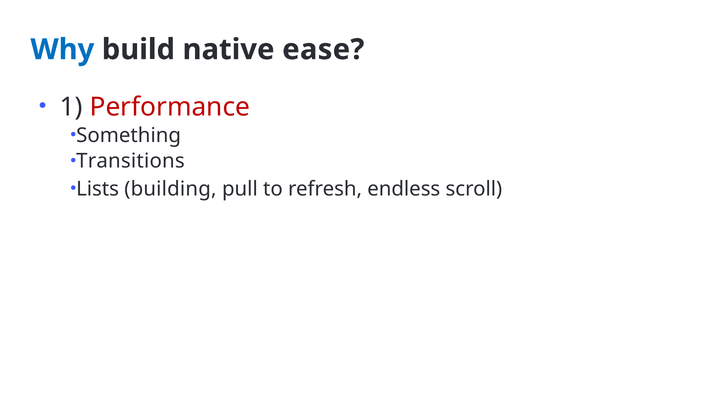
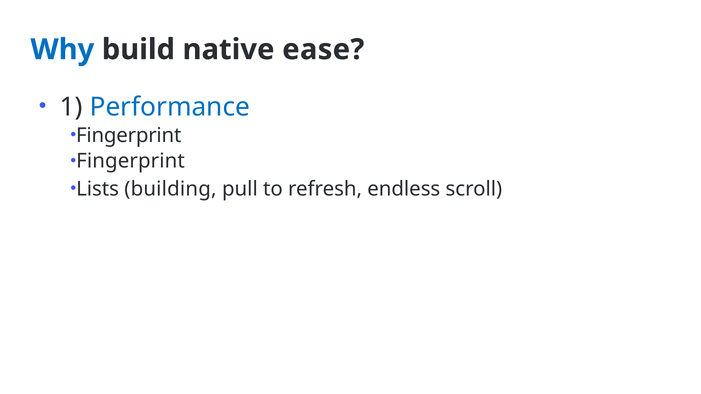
Performance colour: red -> blue
Something at (129, 135): Something -> Fingerprint
Transitions at (130, 161): Transitions -> Fingerprint
